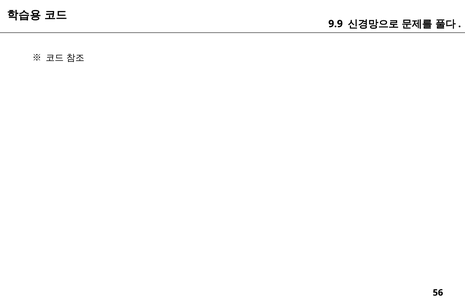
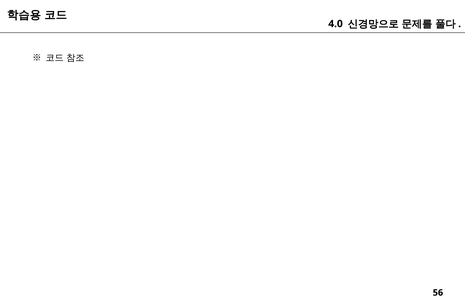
9.9: 9.9 -> 4.0
